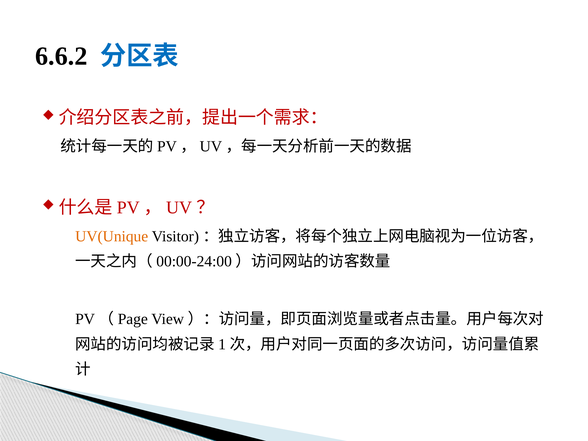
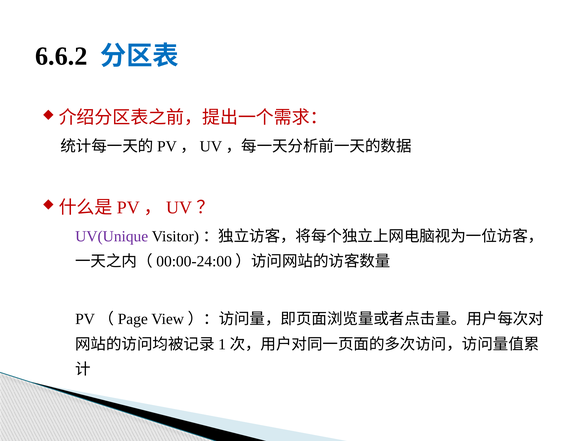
UV(Unique colour: orange -> purple
